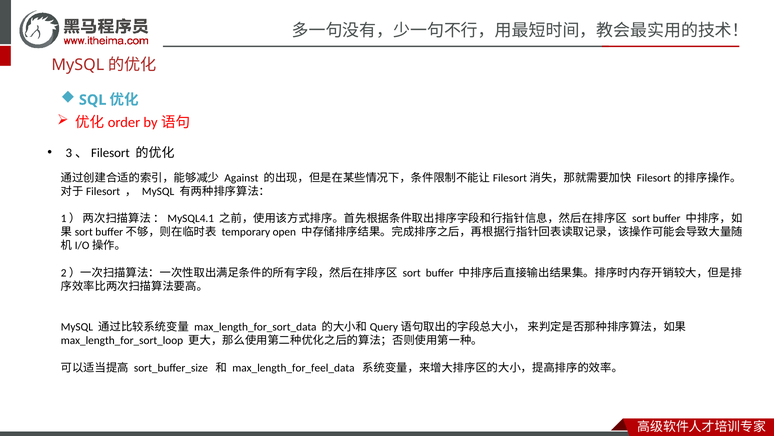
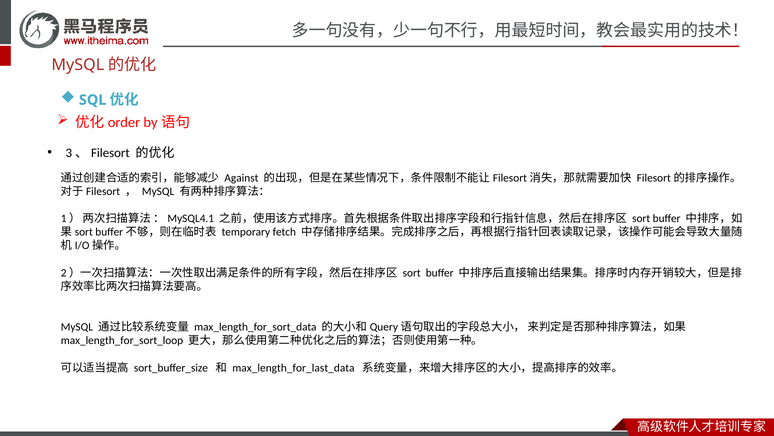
open: open -> fetch
max_length_for_feel_data: max_length_for_feel_data -> max_length_for_last_data
